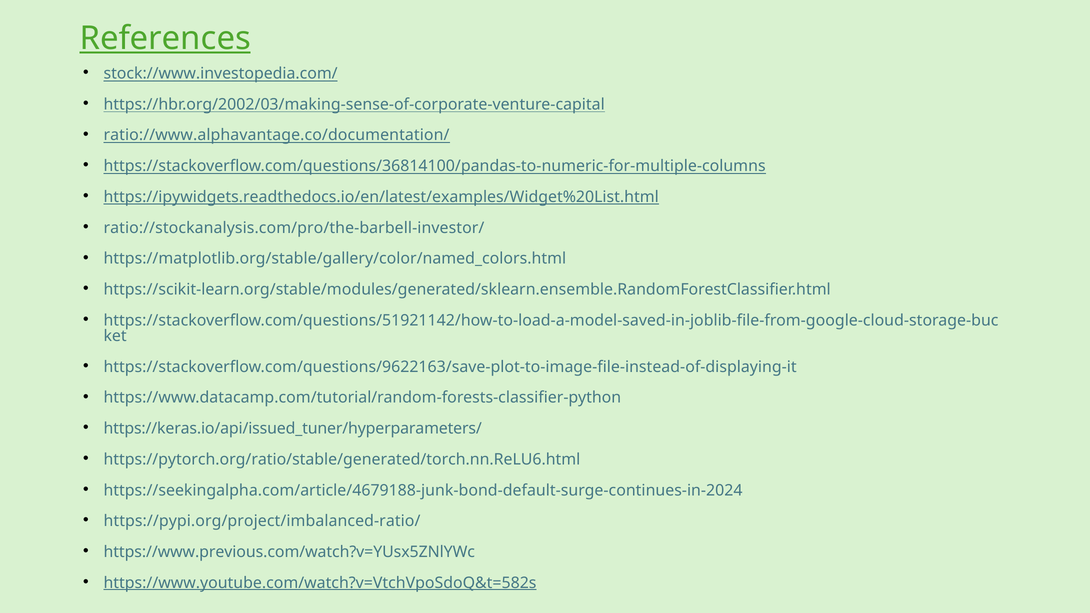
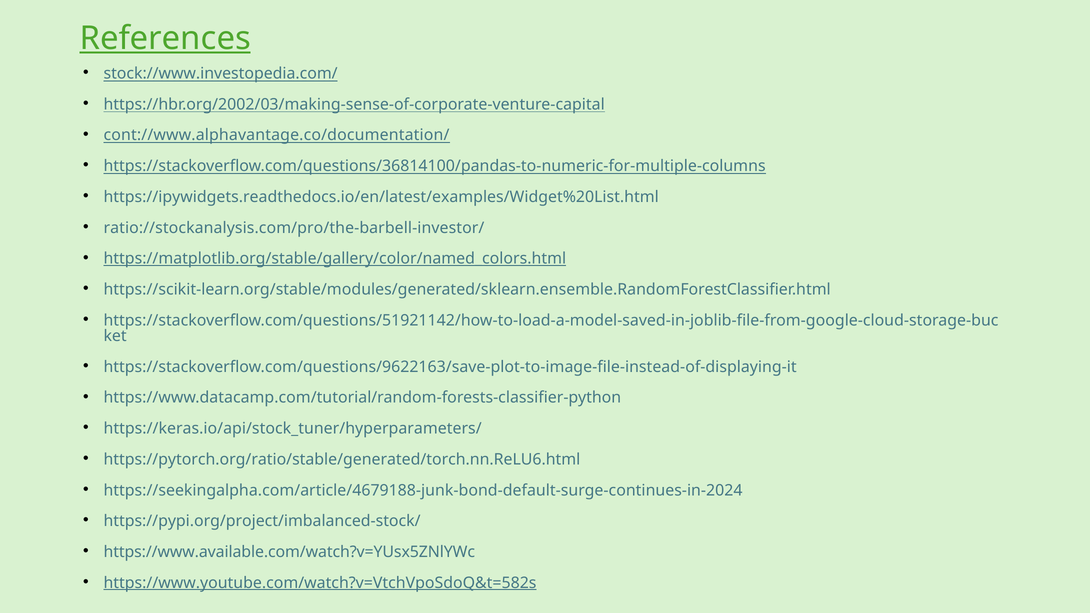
ratio://www.alphavantage.co/documentation/: ratio://www.alphavantage.co/documentation/ -> cont://www.alphavantage.co/documentation/
https://ipywidgets.readthedocs.io/en/latest/examples/Widget%20List.html underline: present -> none
https://matplotlib.org/stable/gallery/color/named_colors.html underline: none -> present
https://keras.io/api/issued_tuner/hyperparameters/: https://keras.io/api/issued_tuner/hyperparameters/ -> https://keras.io/api/stock_tuner/hyperparameters/
https://pypi.org/project/imbalanced-ratio/: https://pypi.org/project/imbalanced-ratio/ -> https://pypi.org/project/imbalanced-stock/
https://www.previous.com/watch?v=YUsx5ZNlYWc: https://www.previous.com/watch?v=YUsx5ZNlYWc -> https://www.available.com/watch?v=YUsx5ZNlYWc
